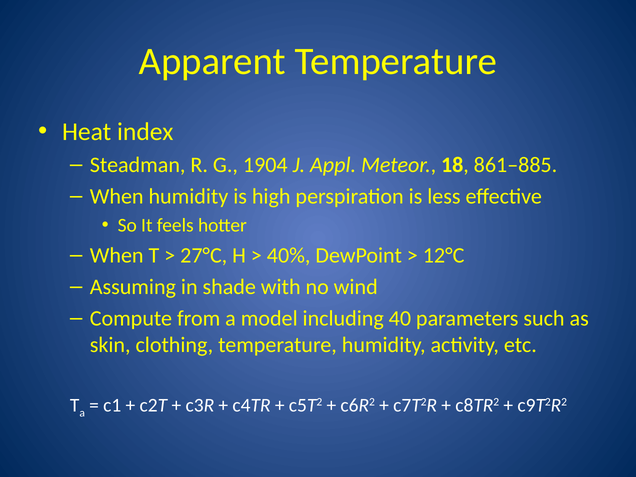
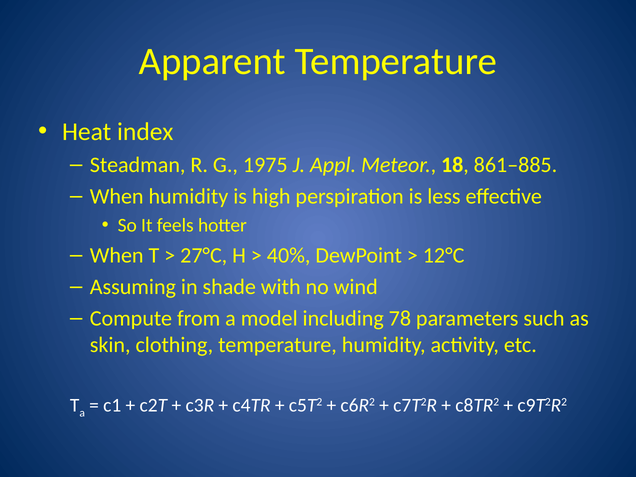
1904: 1904 -> 1975
40: 40 -> 78
